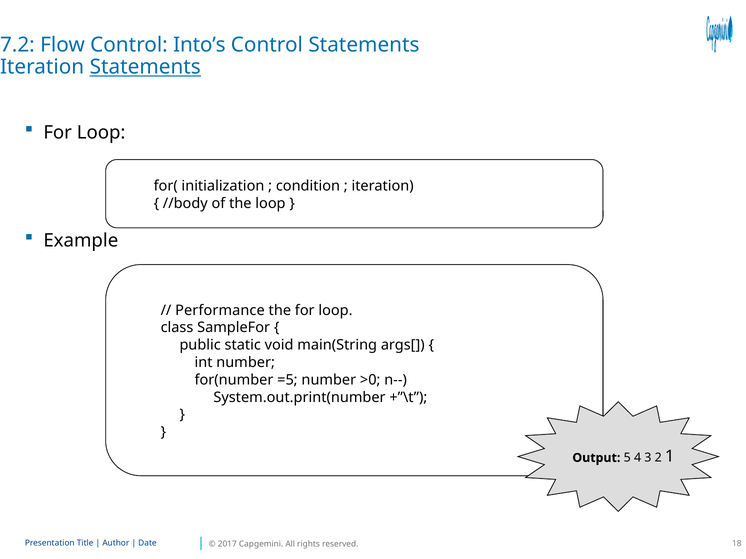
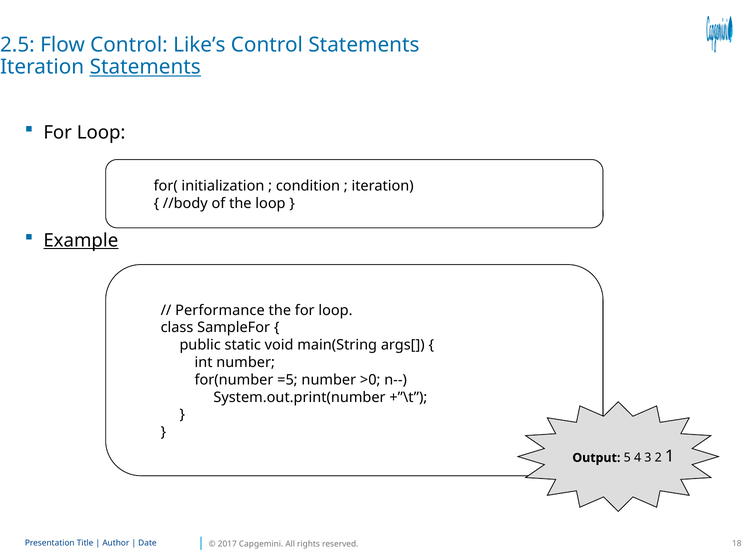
7.2: 7.2 -> 2.5
Into’s: Into’s -> Like’s
Example underline: none -> present
